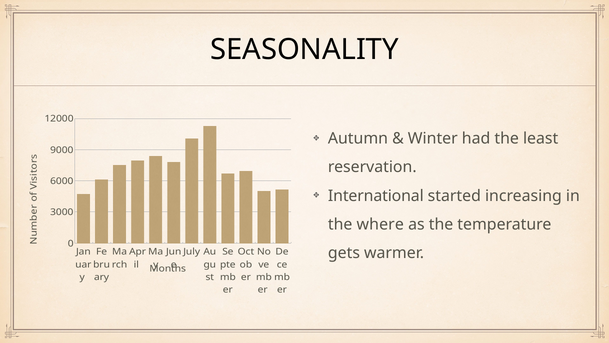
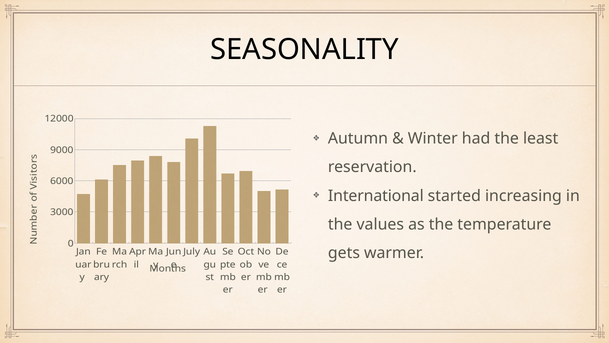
where: where -> values
